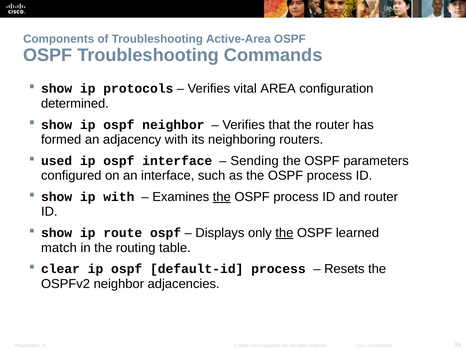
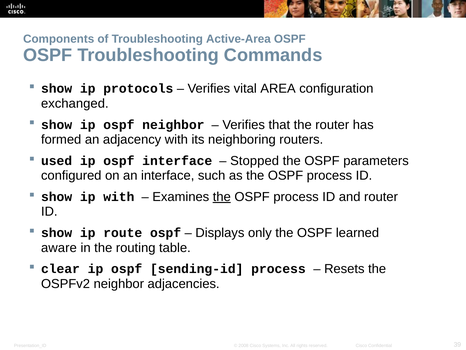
determined: determined -> exchanged
Sending: Sending -> Stopped
the at (284, 233) underline: present -> none
match: match -> aware
default-id: default-id -> sending-id
